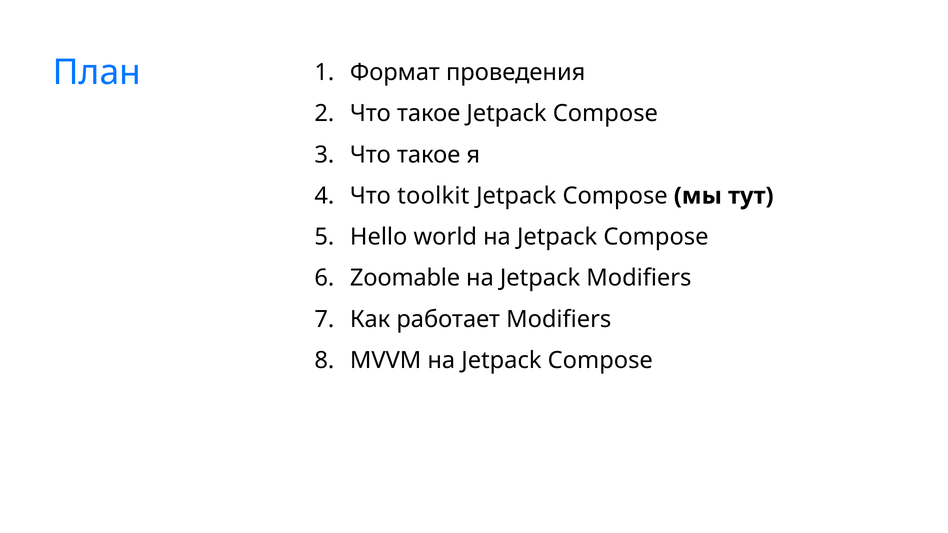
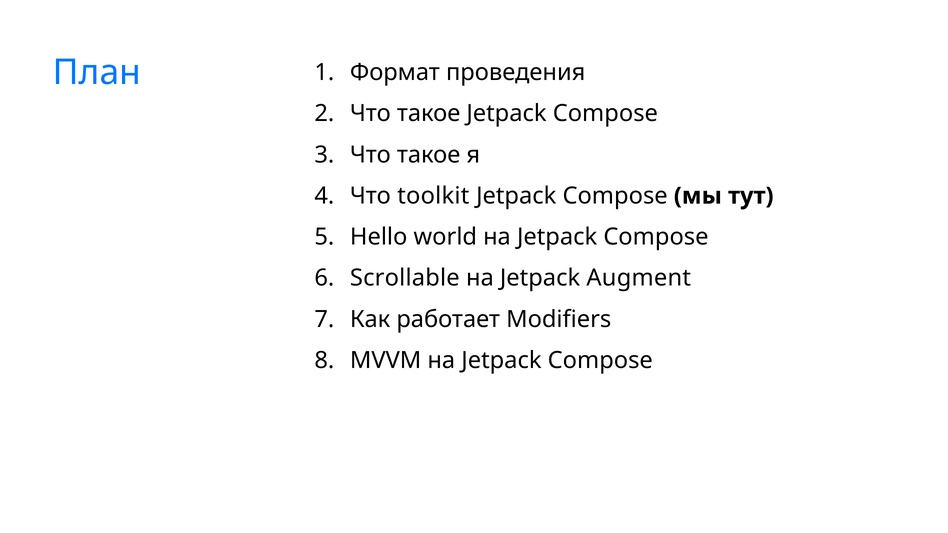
Zoomable: Zoomable -> Scrollable
Jetpack Modifiers: Modifiers -> Augment
